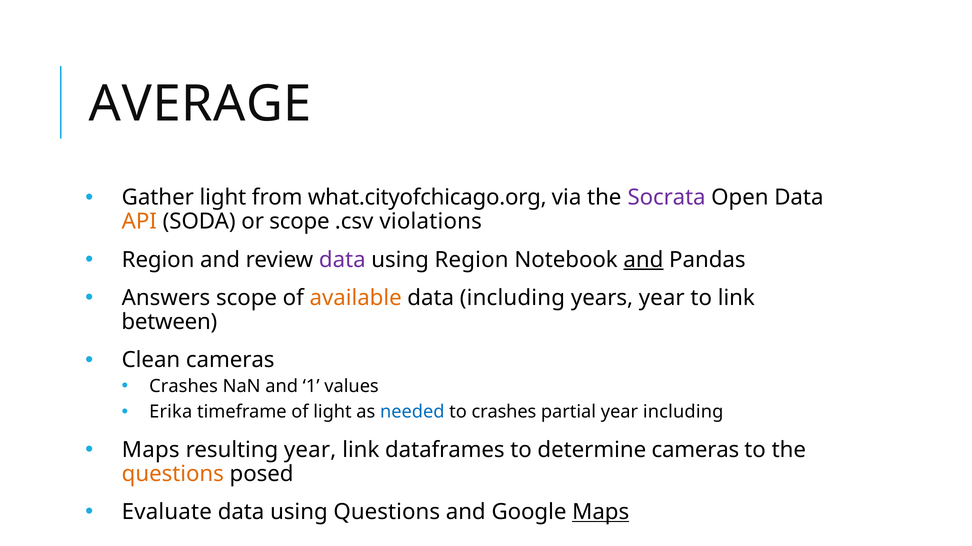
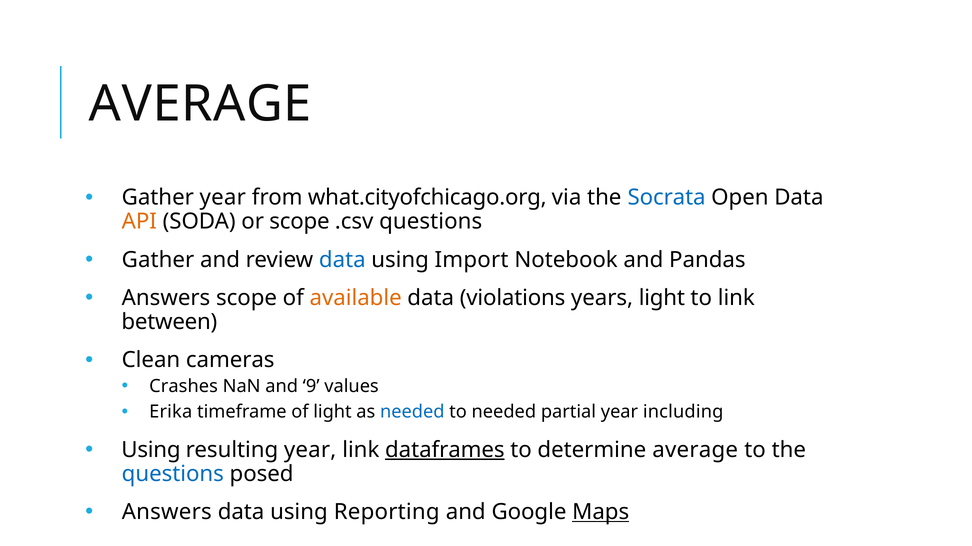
Gather light: light -> year
Socrata colour: purple -> blue
.csv violations: violations -> questions
Region at (158, 260): Region -> Gather
data at (342, 260) colour: purple -> blue
using Region: Region -> Import
and at (643, 260) underline: present -> none
data including: including -> violations
years year: year -> light
1: 1 -> 9
to crashes: crashes -> needed
Maps at (151, 450): Maps -> Using
dataframes underline: none -> present
determine cameras: cameras -> average
questions at (173, 474) colour: orange -> blue
Evaluate at (167, 513): Evaluate -> Answers
using Questions: Questions -> Reporting
